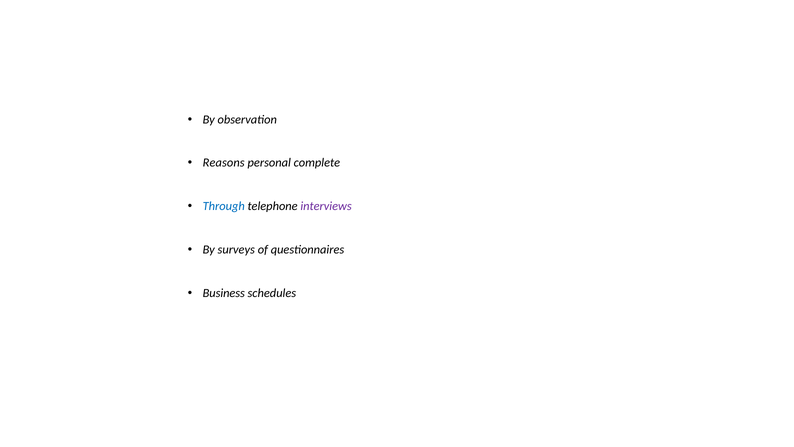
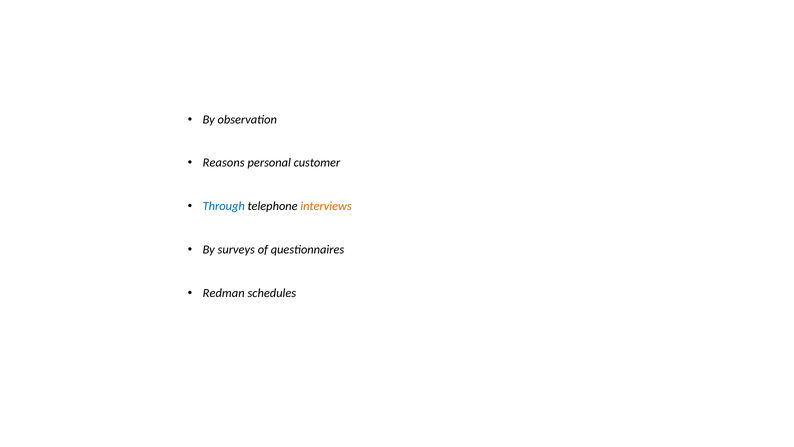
complete: complete -> customer
interviews colour: purple -> orange
Business: Business -> Redman
